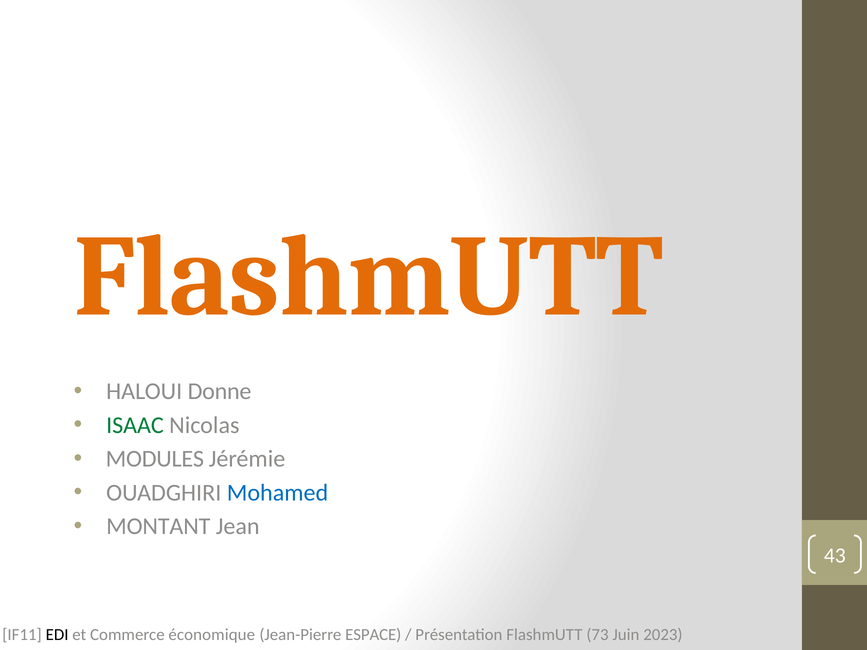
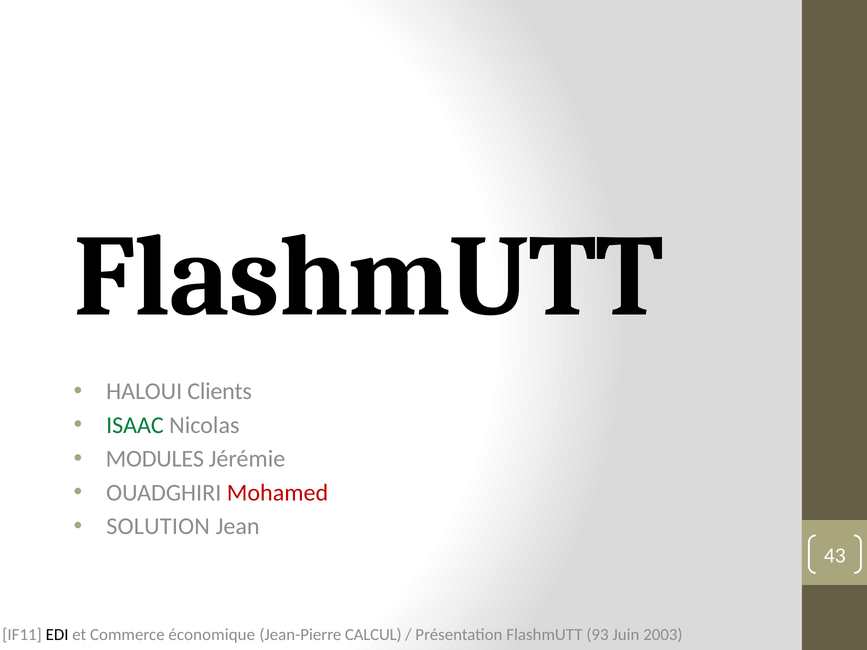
FlashmUTT at (369, 277) colour: orange -> black
Donne: Donne -> Clients
Mohamed colour: blue -> red
MONTANT: MONTANT -> SOLUTION
ESPACE: ESPACE -> CALCUL
73: 73 -> 93
2023: 2023 -> 2003
